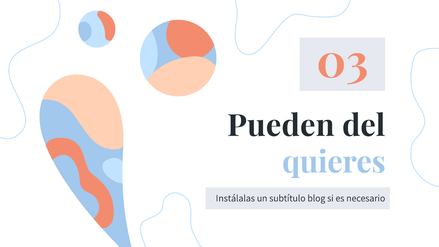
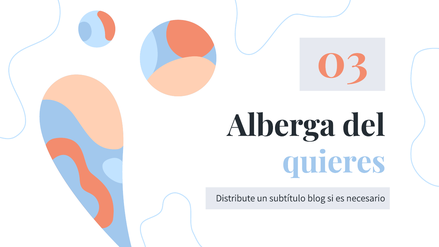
Pueden: Pueden -> Alberga
Instálalas: Instálalas -> Distribute
